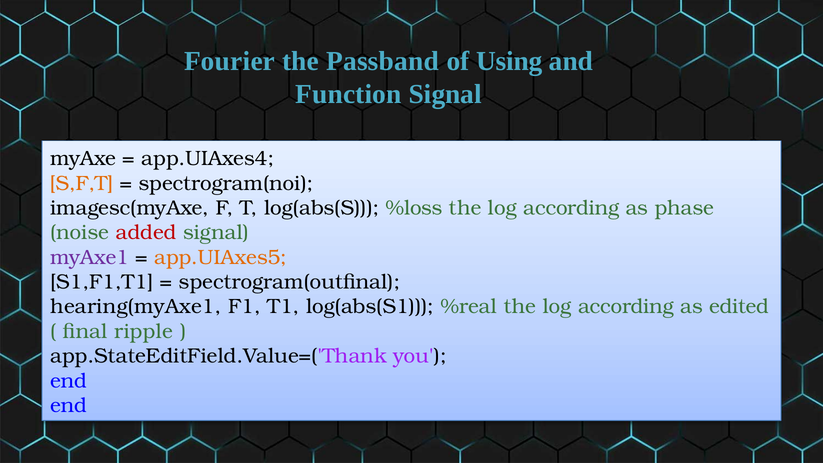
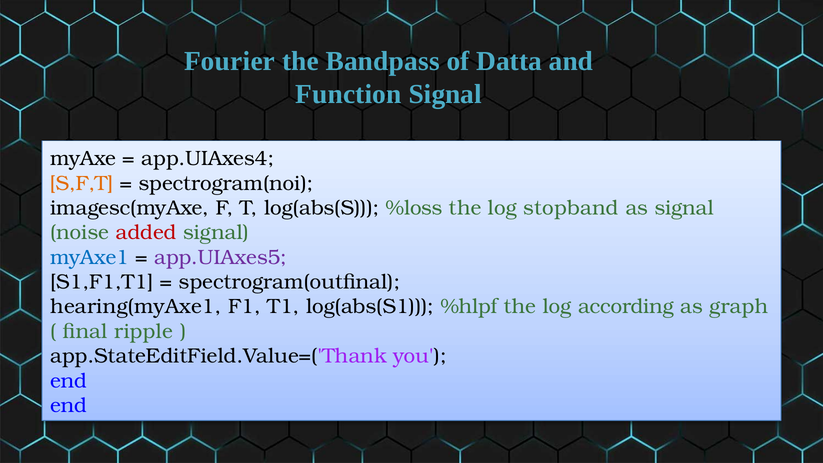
Passband: Passband -> Bandpass
Using: Using -> Datta
according at (571, 208): according -> stopband
as phase: phase -> signal
myAxe1 colour: purple -> blue
app.UIAxes5 colour: orange -> purple
%real: %real -> %hlpf
edited: edited -> graph
